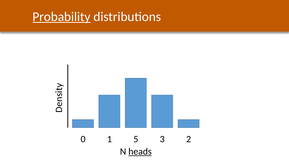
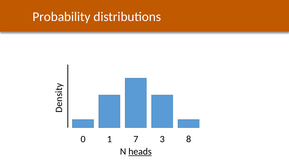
Probability underline: present -> none
5: 5 -> 7
2: 2 -> 8
